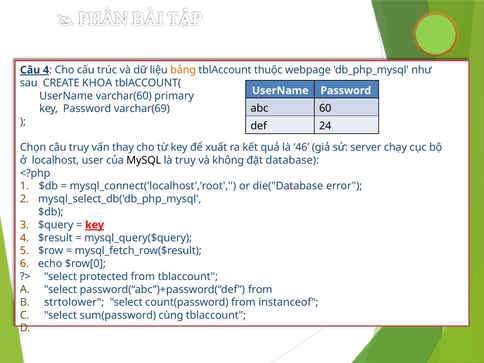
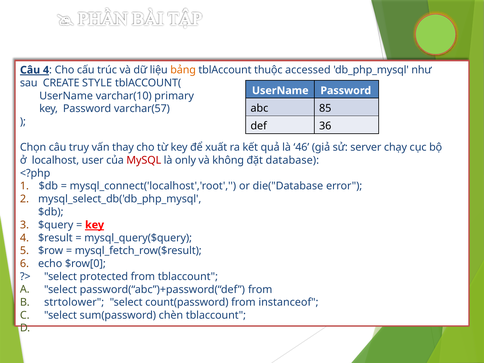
webpage: webpage -> accessed
KHOA: KHOA -> STYLE
varchar(60: varchar(60 -> varchar(10
60: 60 -> 85
varchar(69: varchar(69 -> varchar(57
24: 24 -> 36
MySQL colour: black -> red
là truy: truy -> only
cùng: cùng -> chèn
